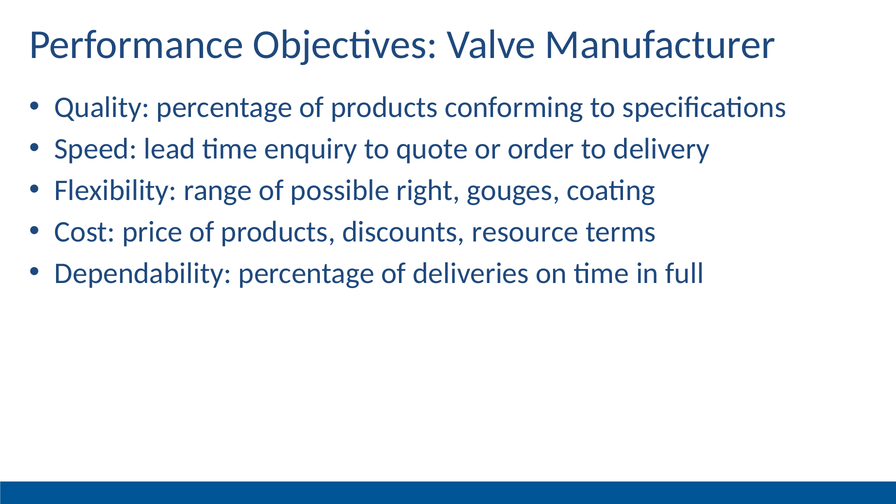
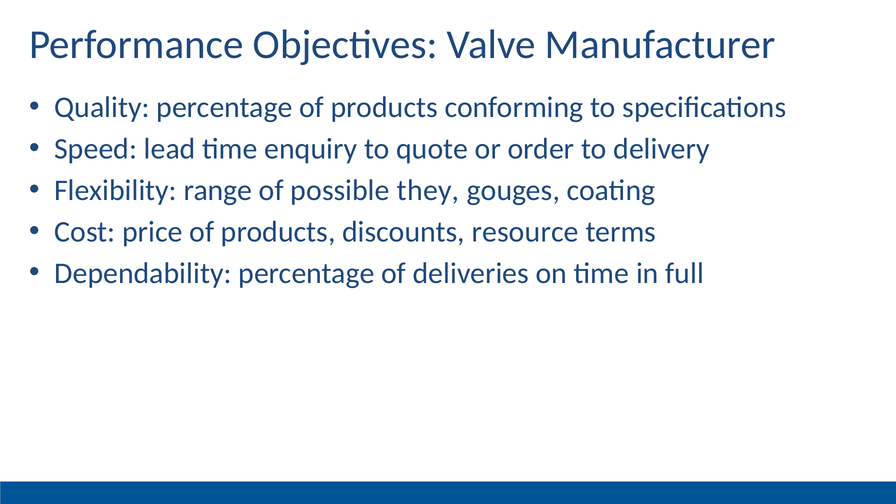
right: right -> they
